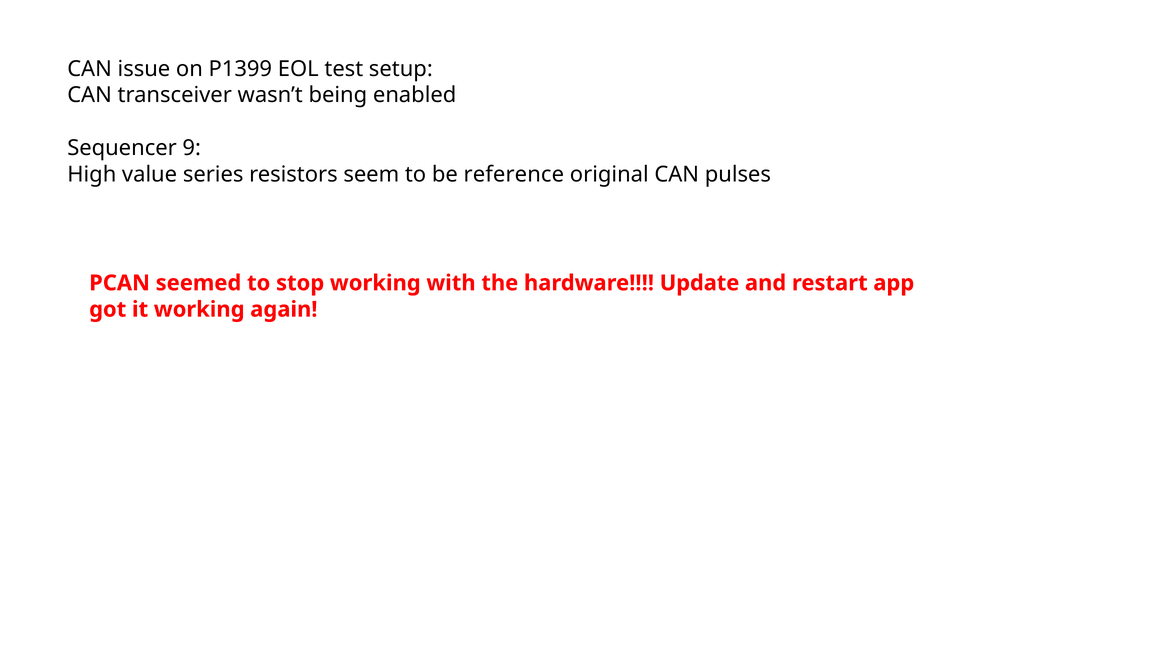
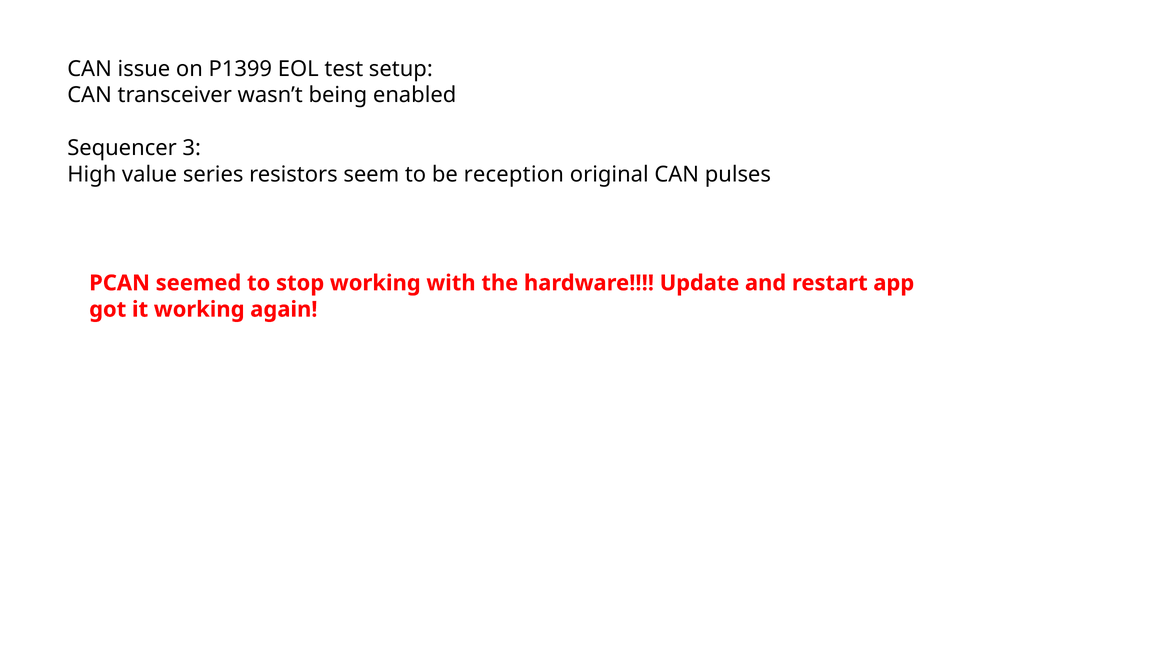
9: 9 -> 3
reference: reference -> reception
